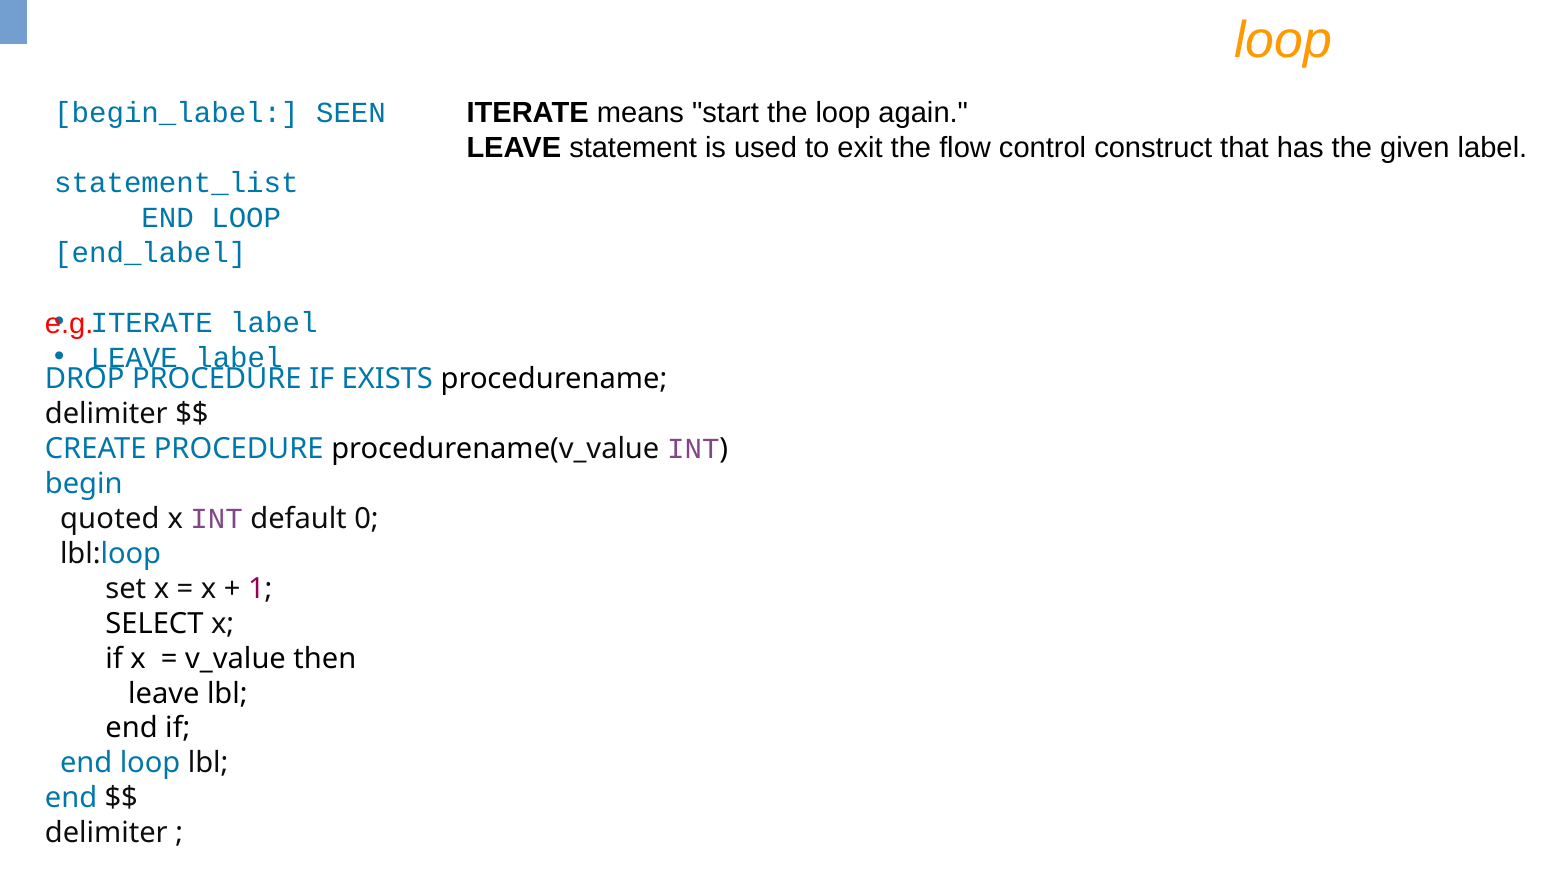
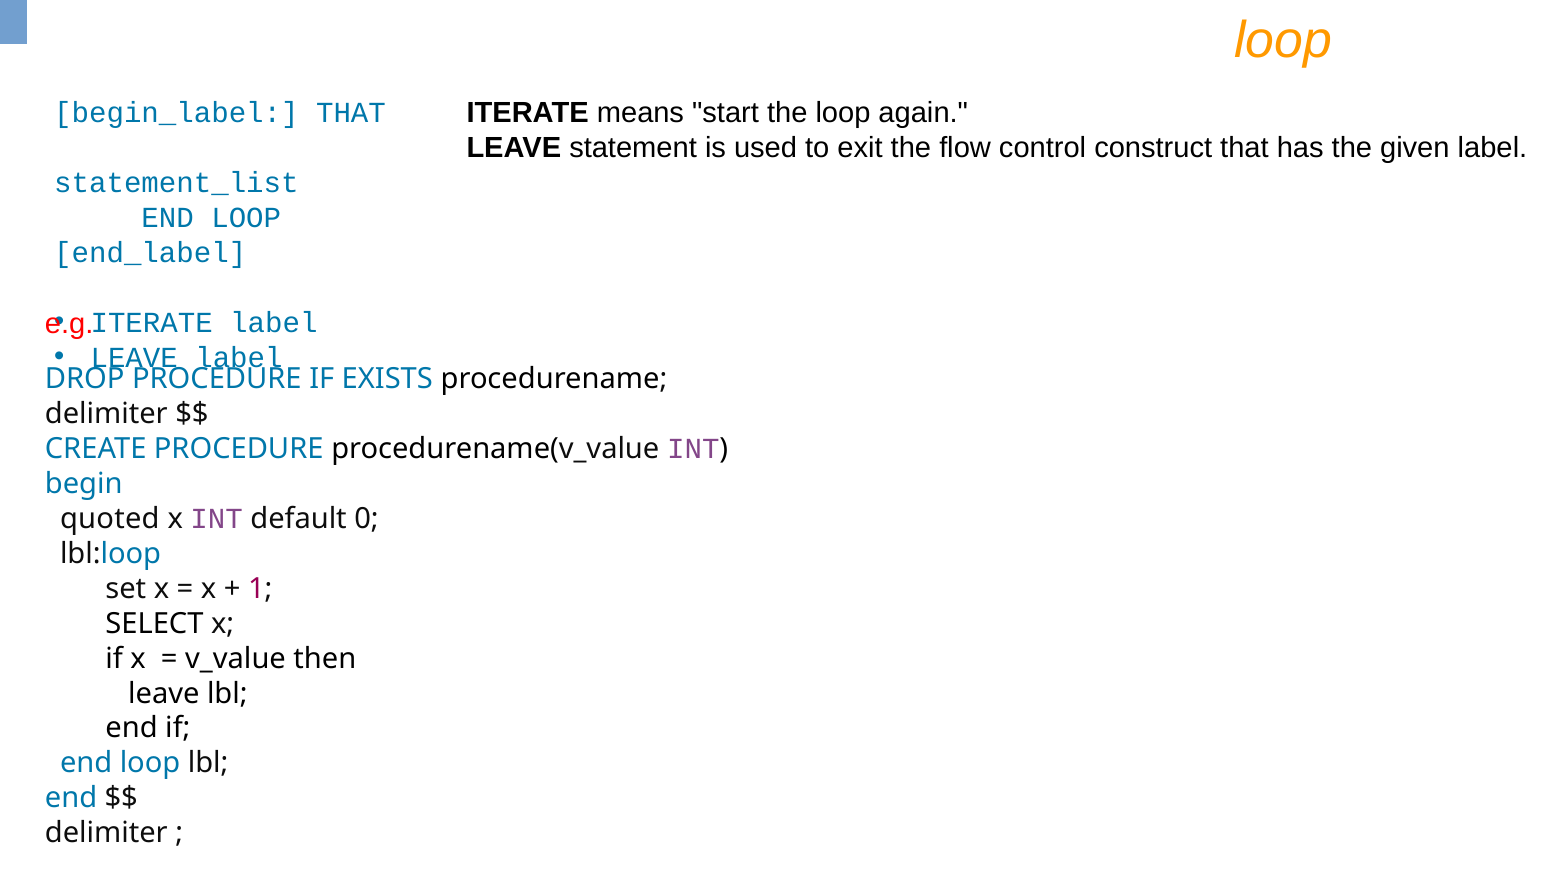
begin_label SEEN: SEEN -> THAT
